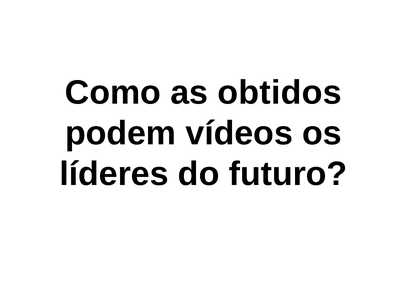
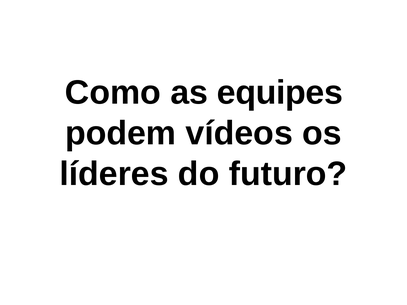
obtidos: obtidos -> equipes
